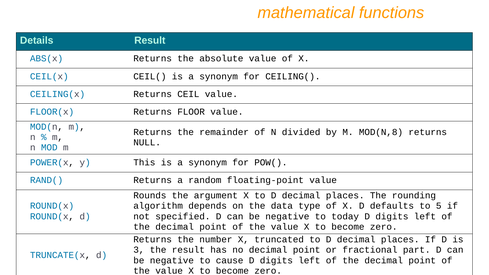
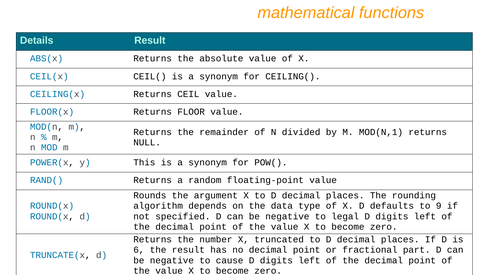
MOD(N,8: MOD(N,8 -> MOD(N,1
5: 5 -> 9
today: today -> legal
3: 3 -> 6
